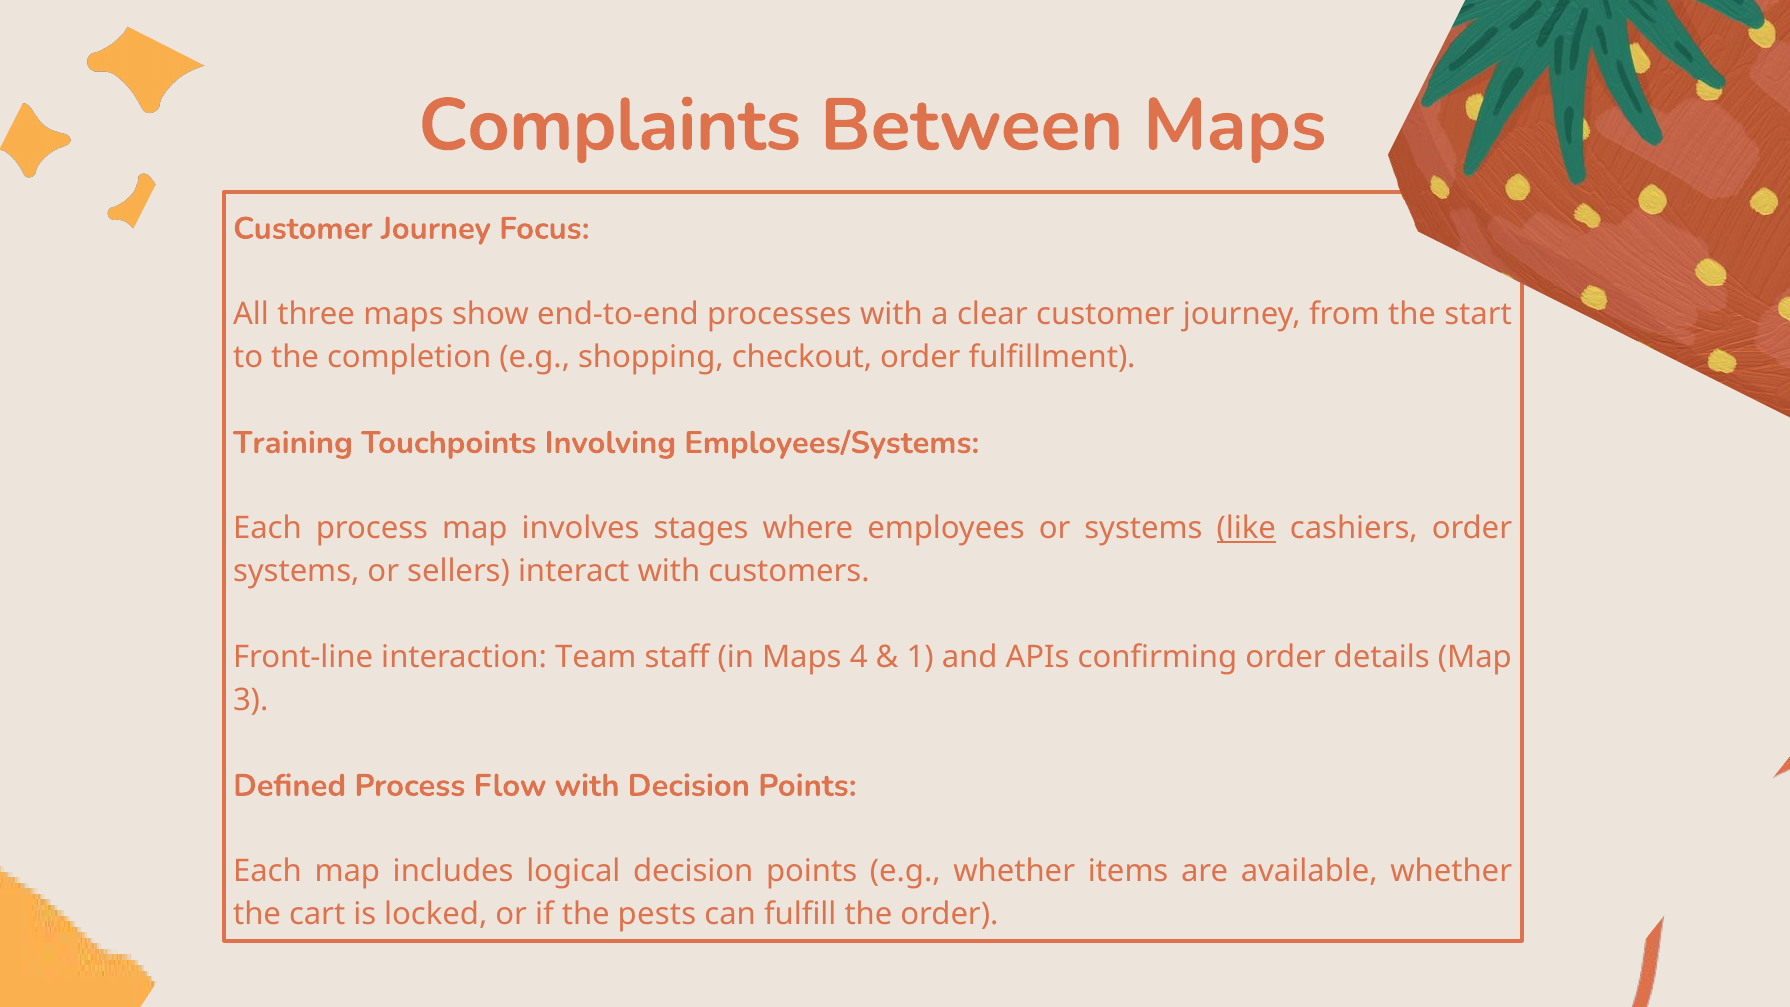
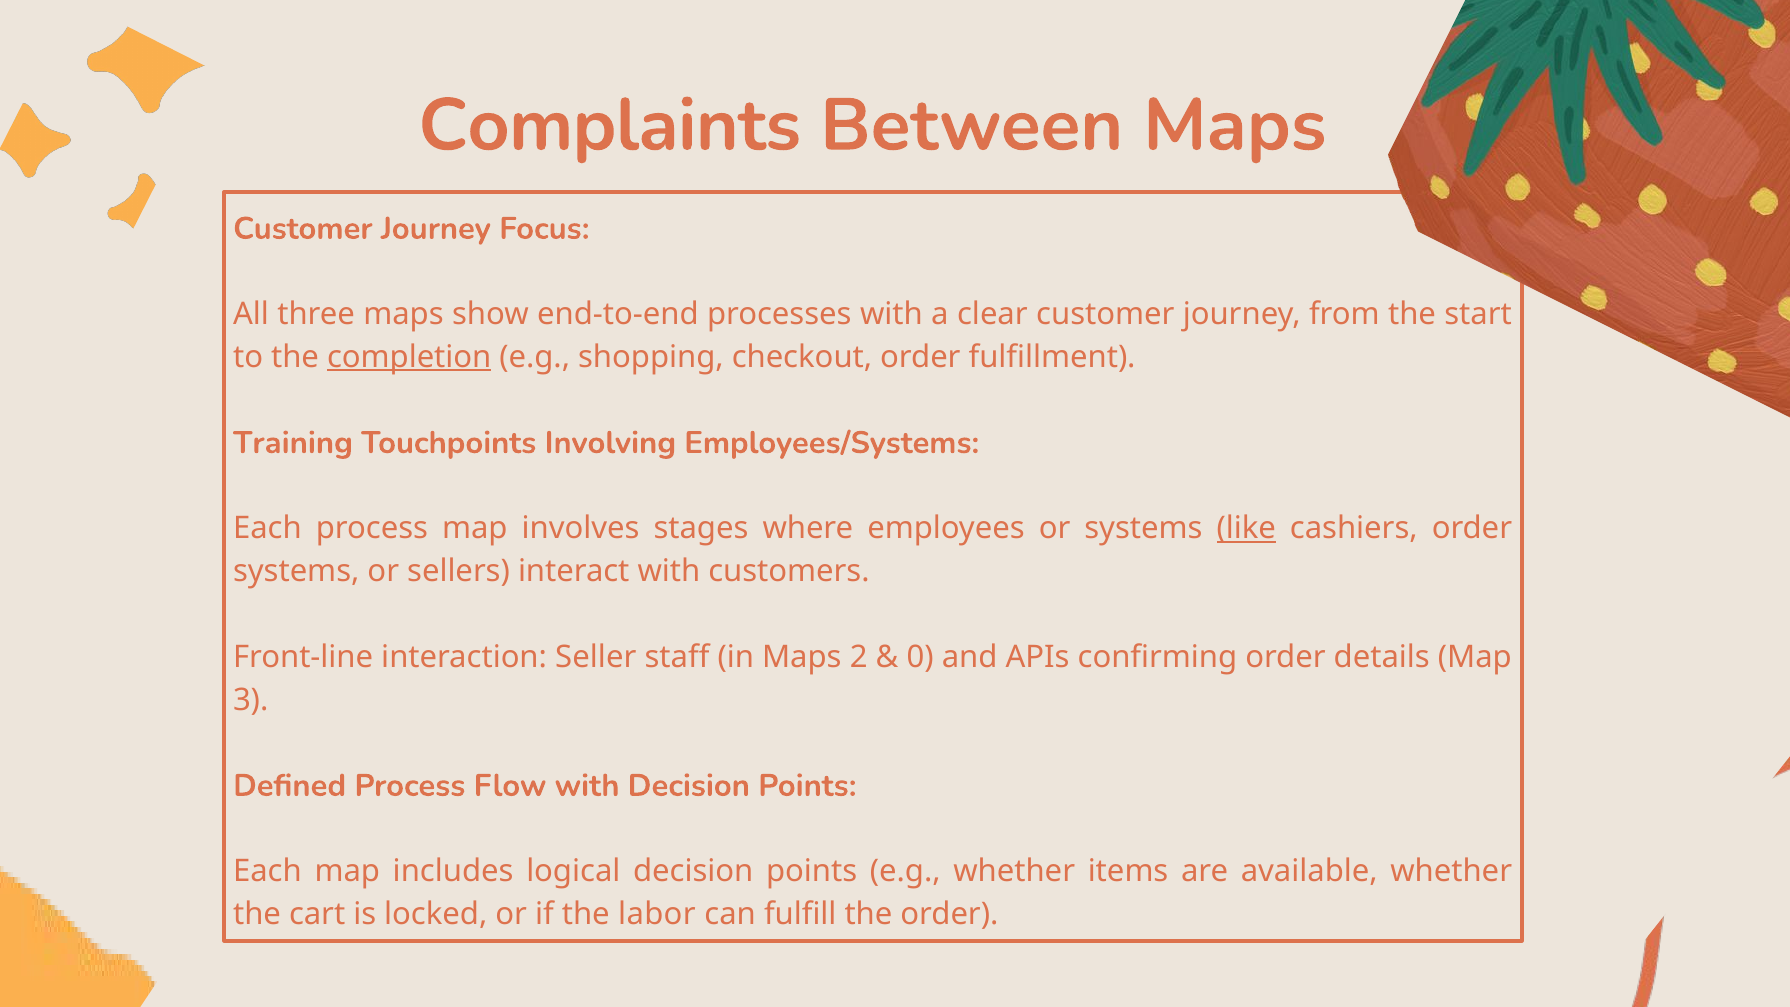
completion underline: none -> present
Team: Team -> Seller
4: 4 -> 2
1: 1 -> 0
pests: pests -> labor
